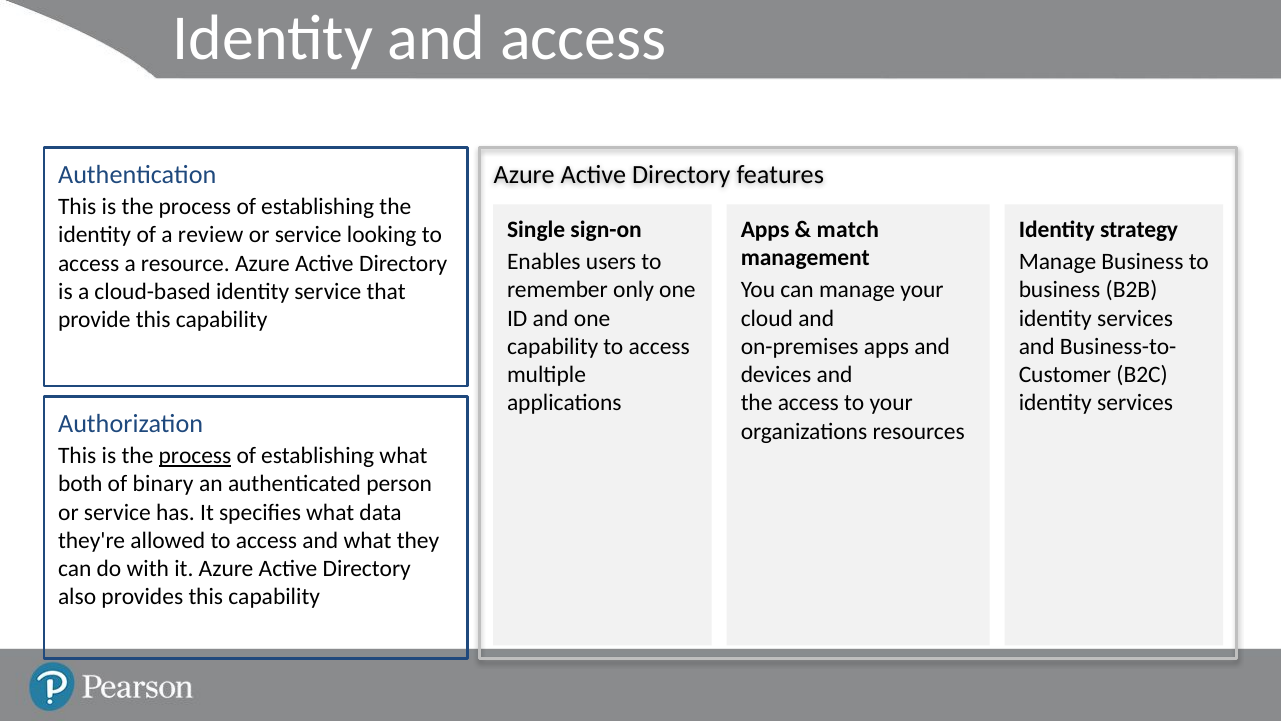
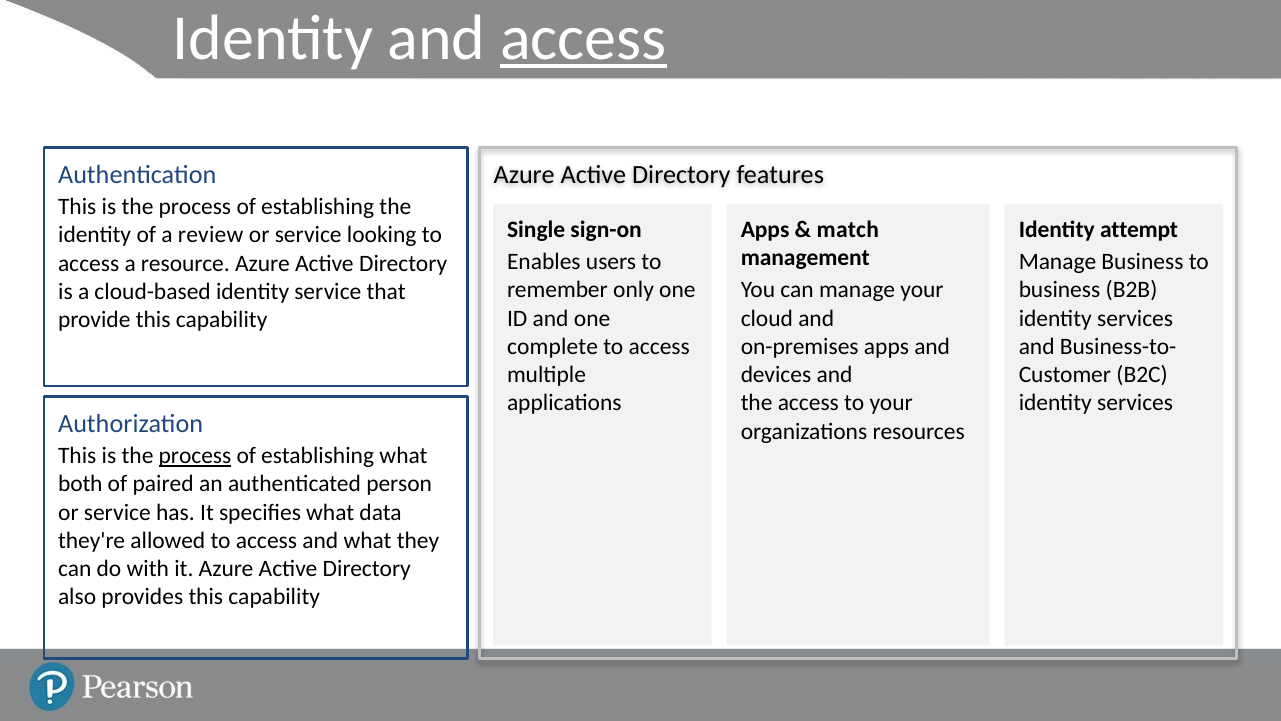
access at (583, 38) underline: none -> present
strategy: strategy -> attempt
capability at (553, 346): capability -> complete
binary: binary -> paired
